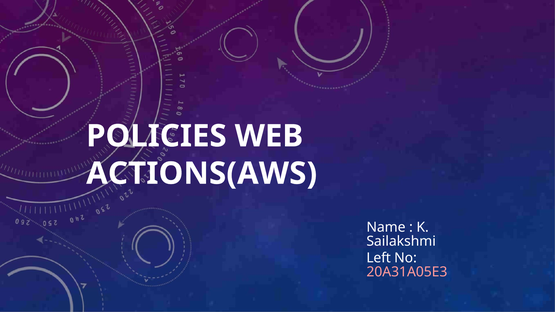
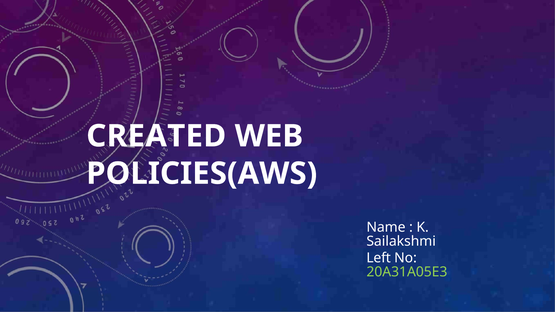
POLICIES: POLICIES -> CREATED
ACTIONS(AWS: ACTIONS(AWS -> POLICIES(AWS
20A31A05E3 colour: pink -> light green
